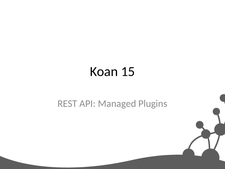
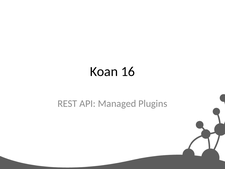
15: 15 -> 16
